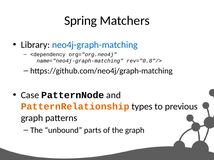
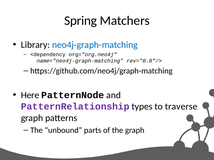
Case: Case -> Here
PatternRelationship colour: orange -> purple
previous: previous -> traverse
